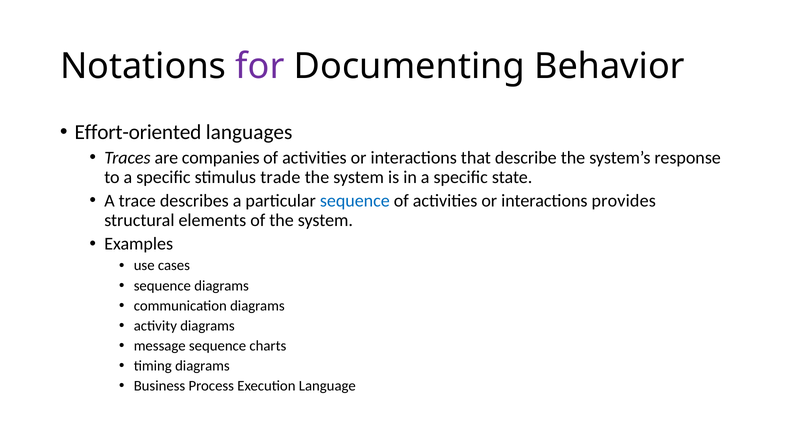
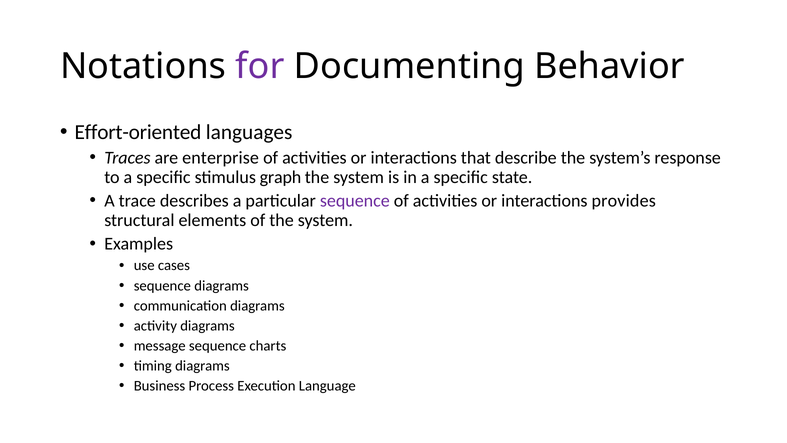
companies: companies -> enterprise
trade: trade -> graph
sequence at (355, 201) colour: blue -> purple
